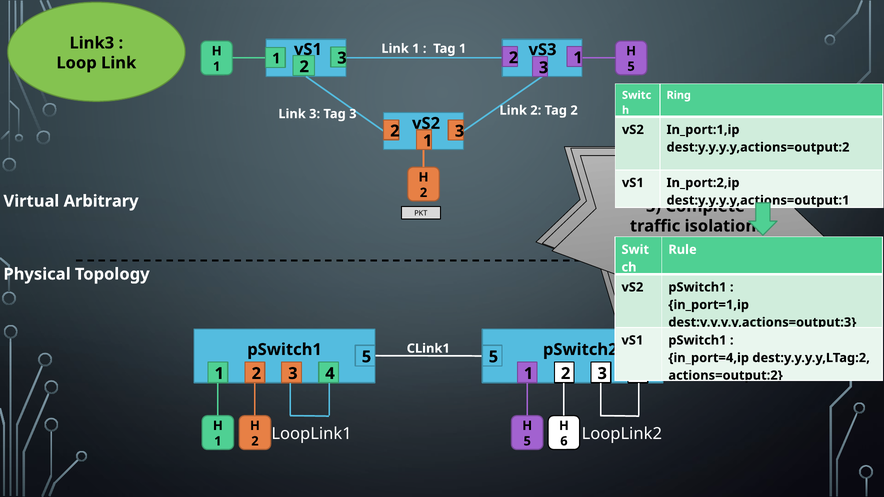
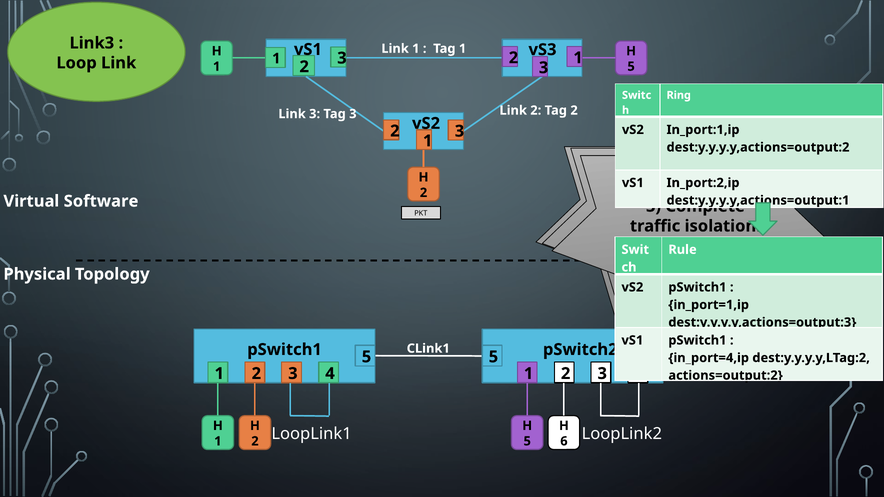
Arbitrary: Arbitrary -> Software
